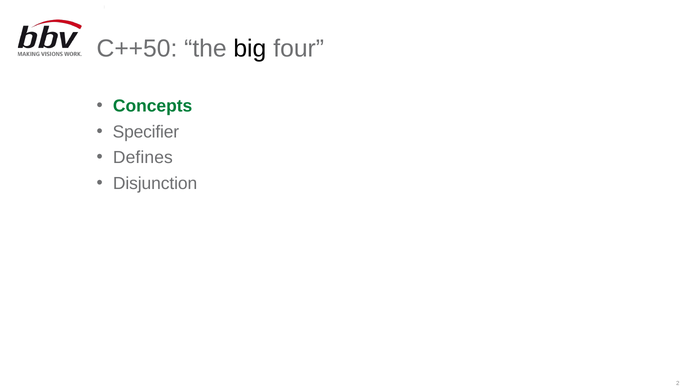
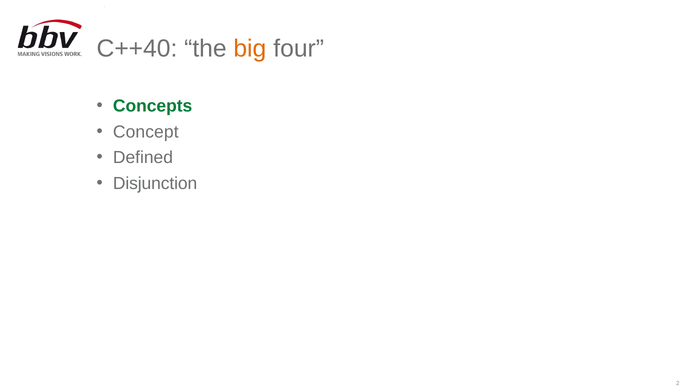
C++50: C++50 -> C++40
big colour: black -> orange
Specifier: Specifier -> Concept
Defines: Defines -> Defined
